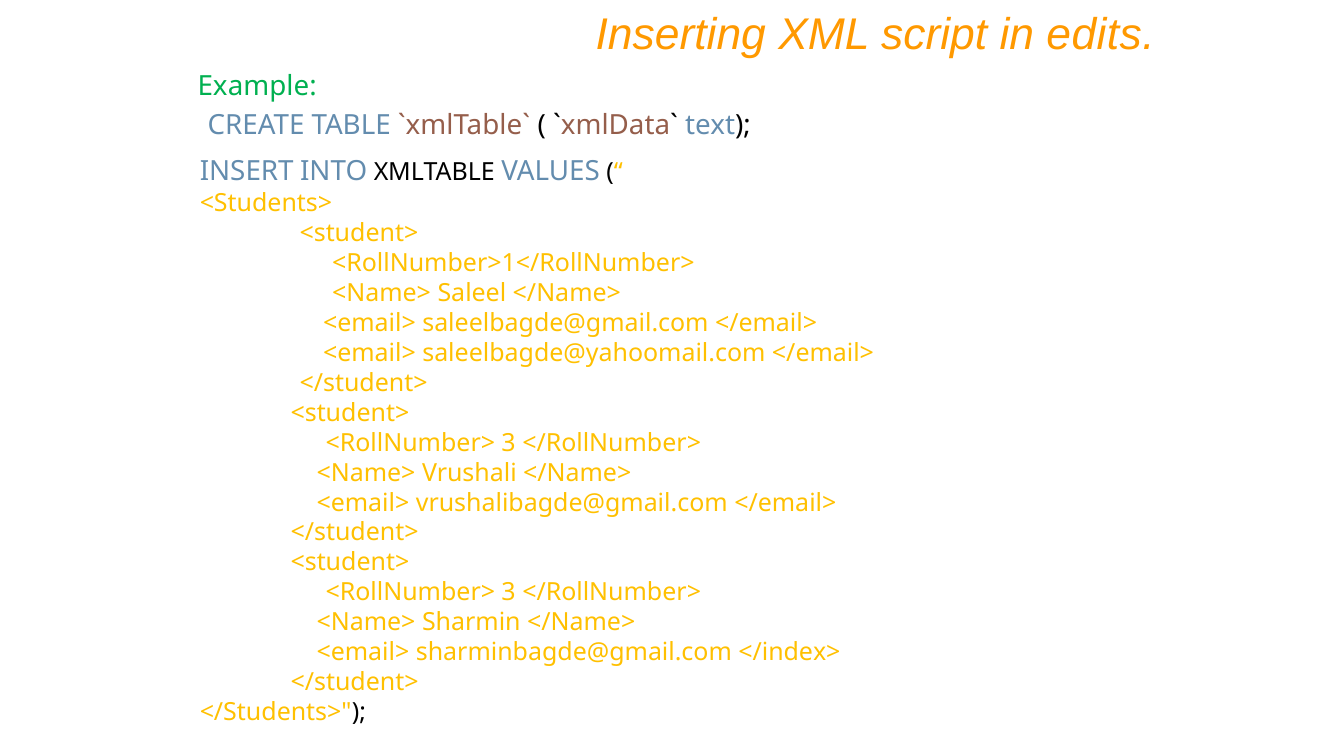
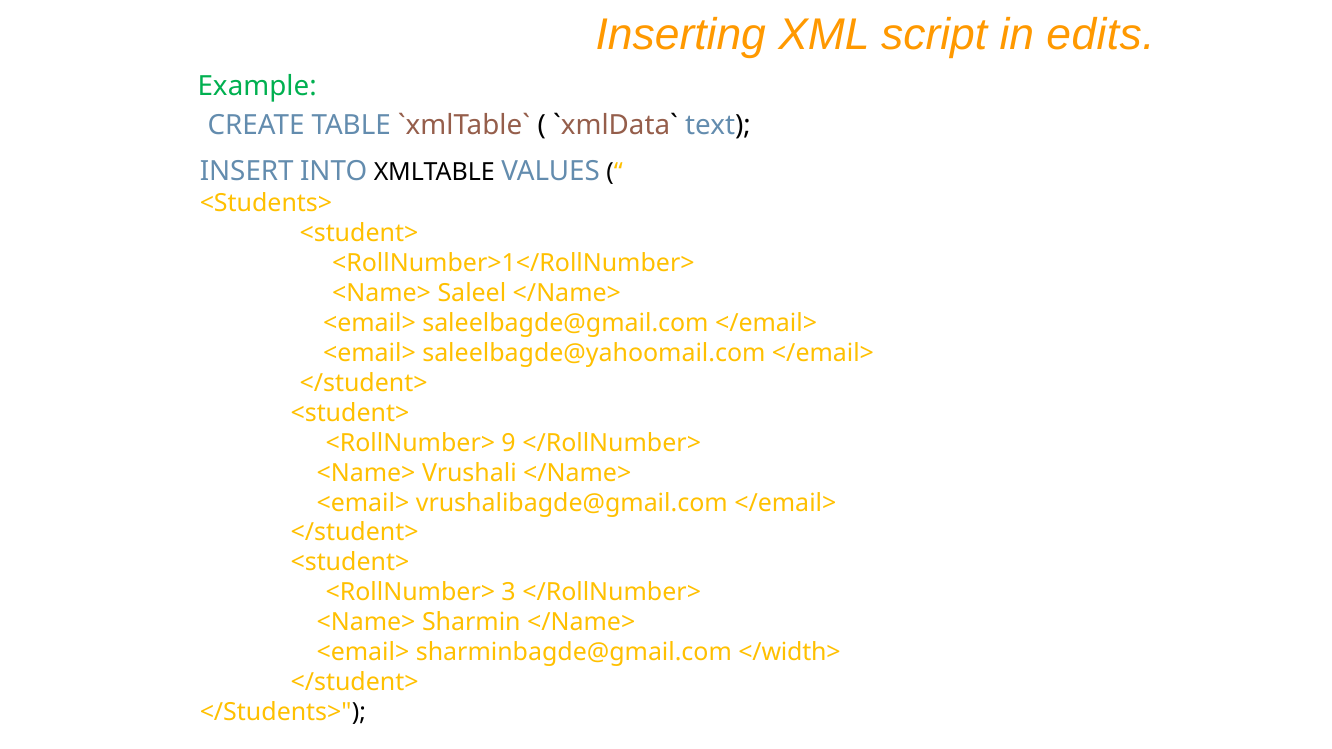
3 at (509, 443): 3 -> 9
</index>: </index> -> </width>
